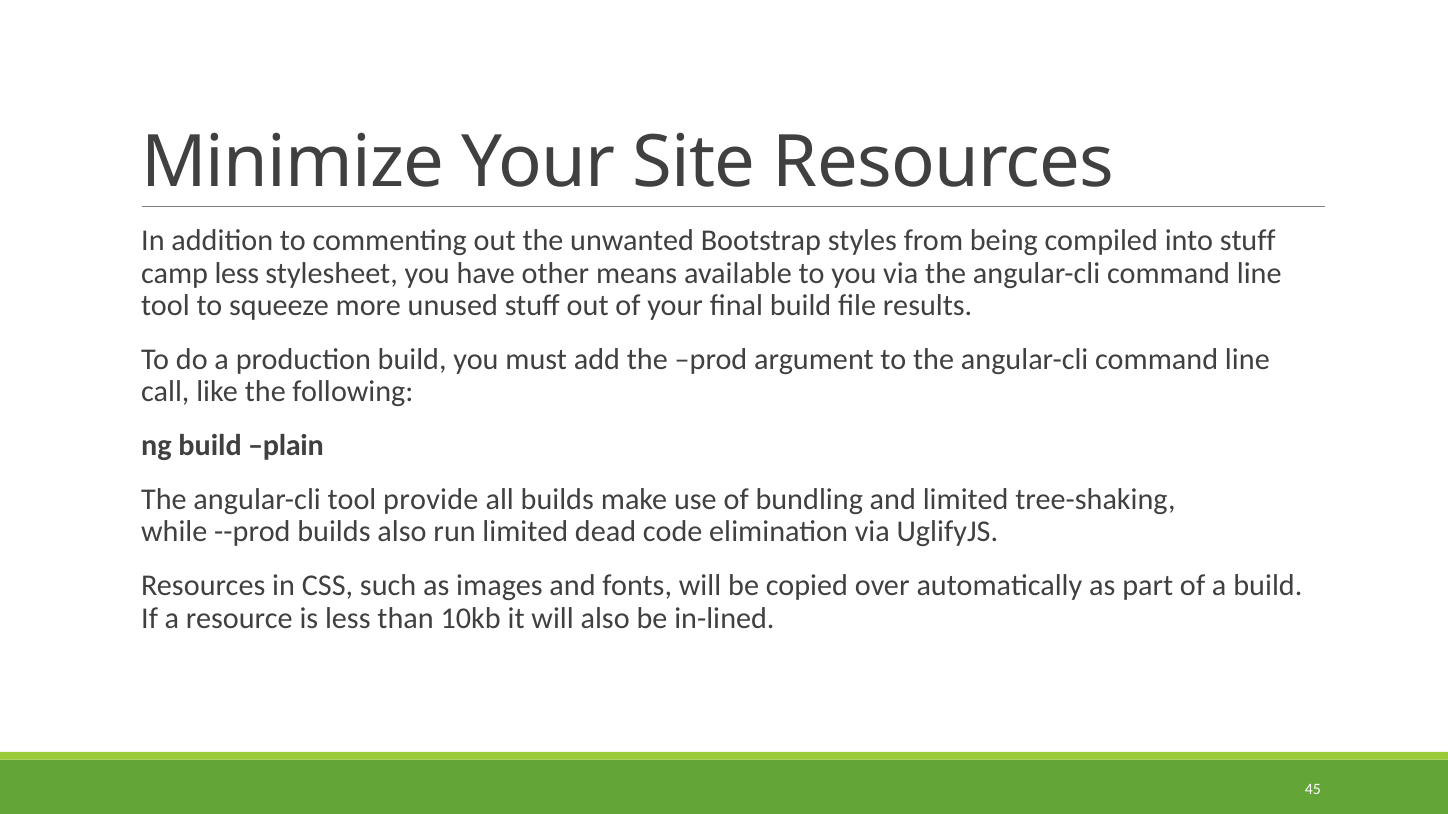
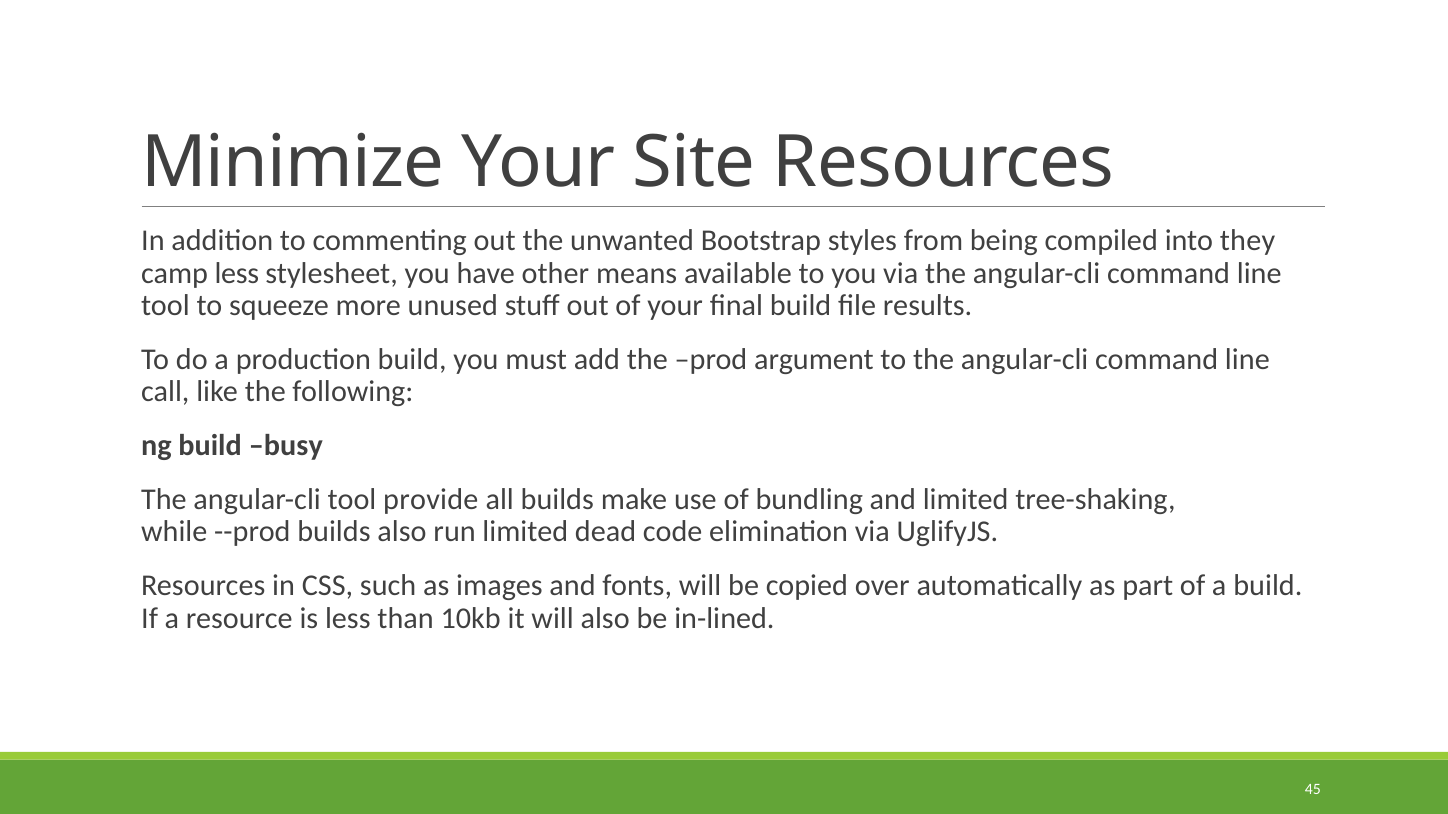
into stuff: stuff -> they
plain: plain -> busy
